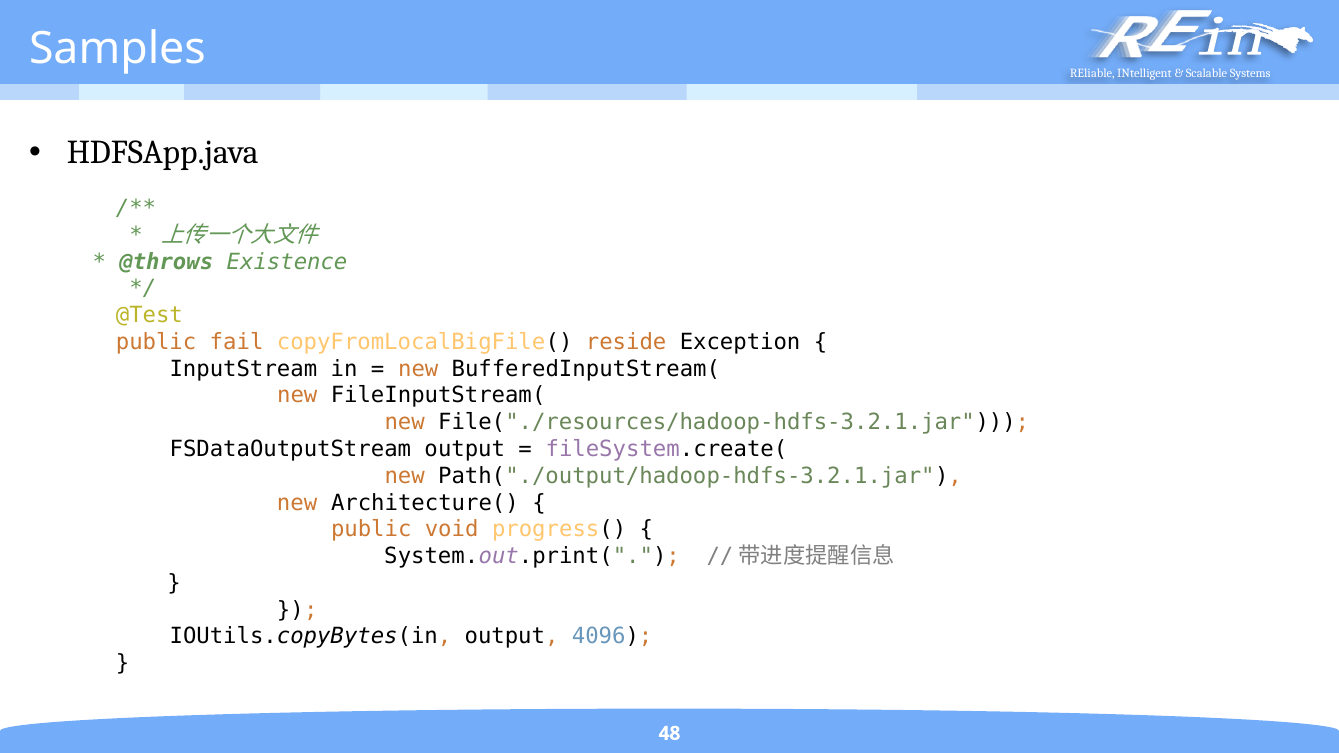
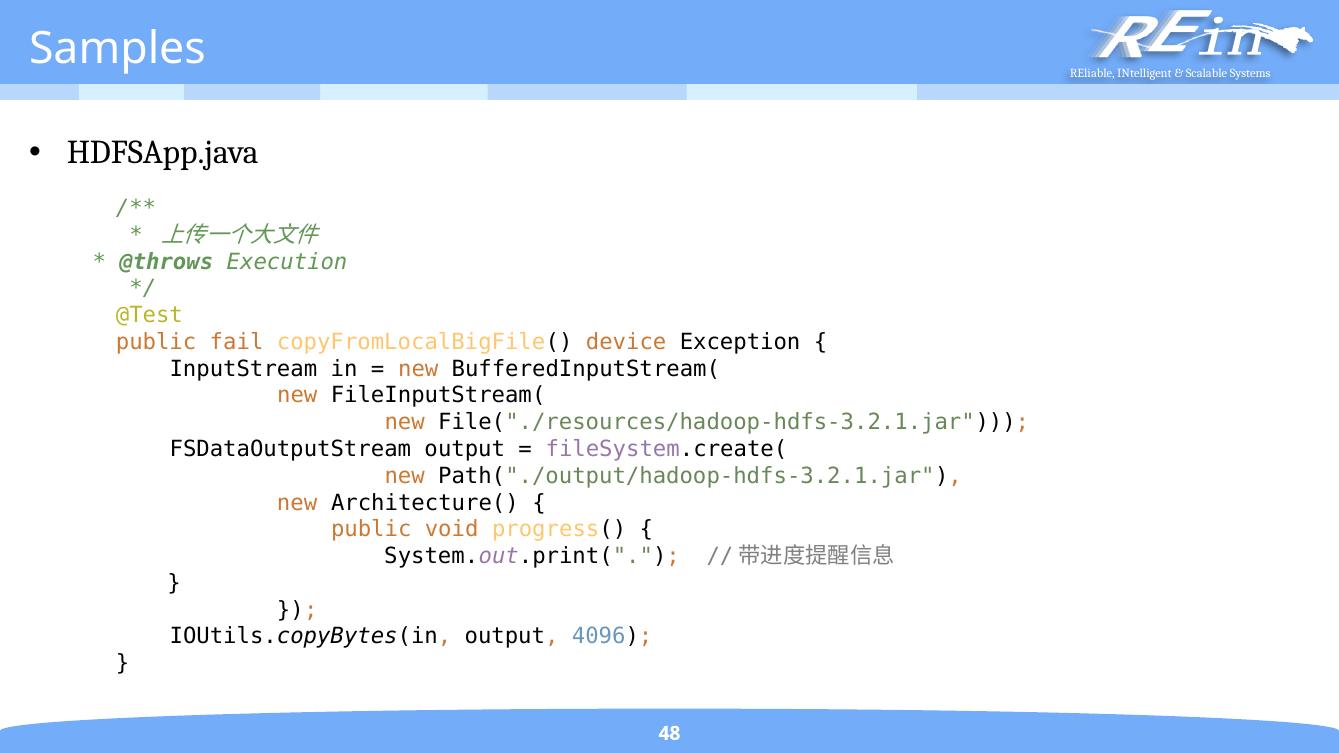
Existence: Existence -> Execution
reside: reside -> device
